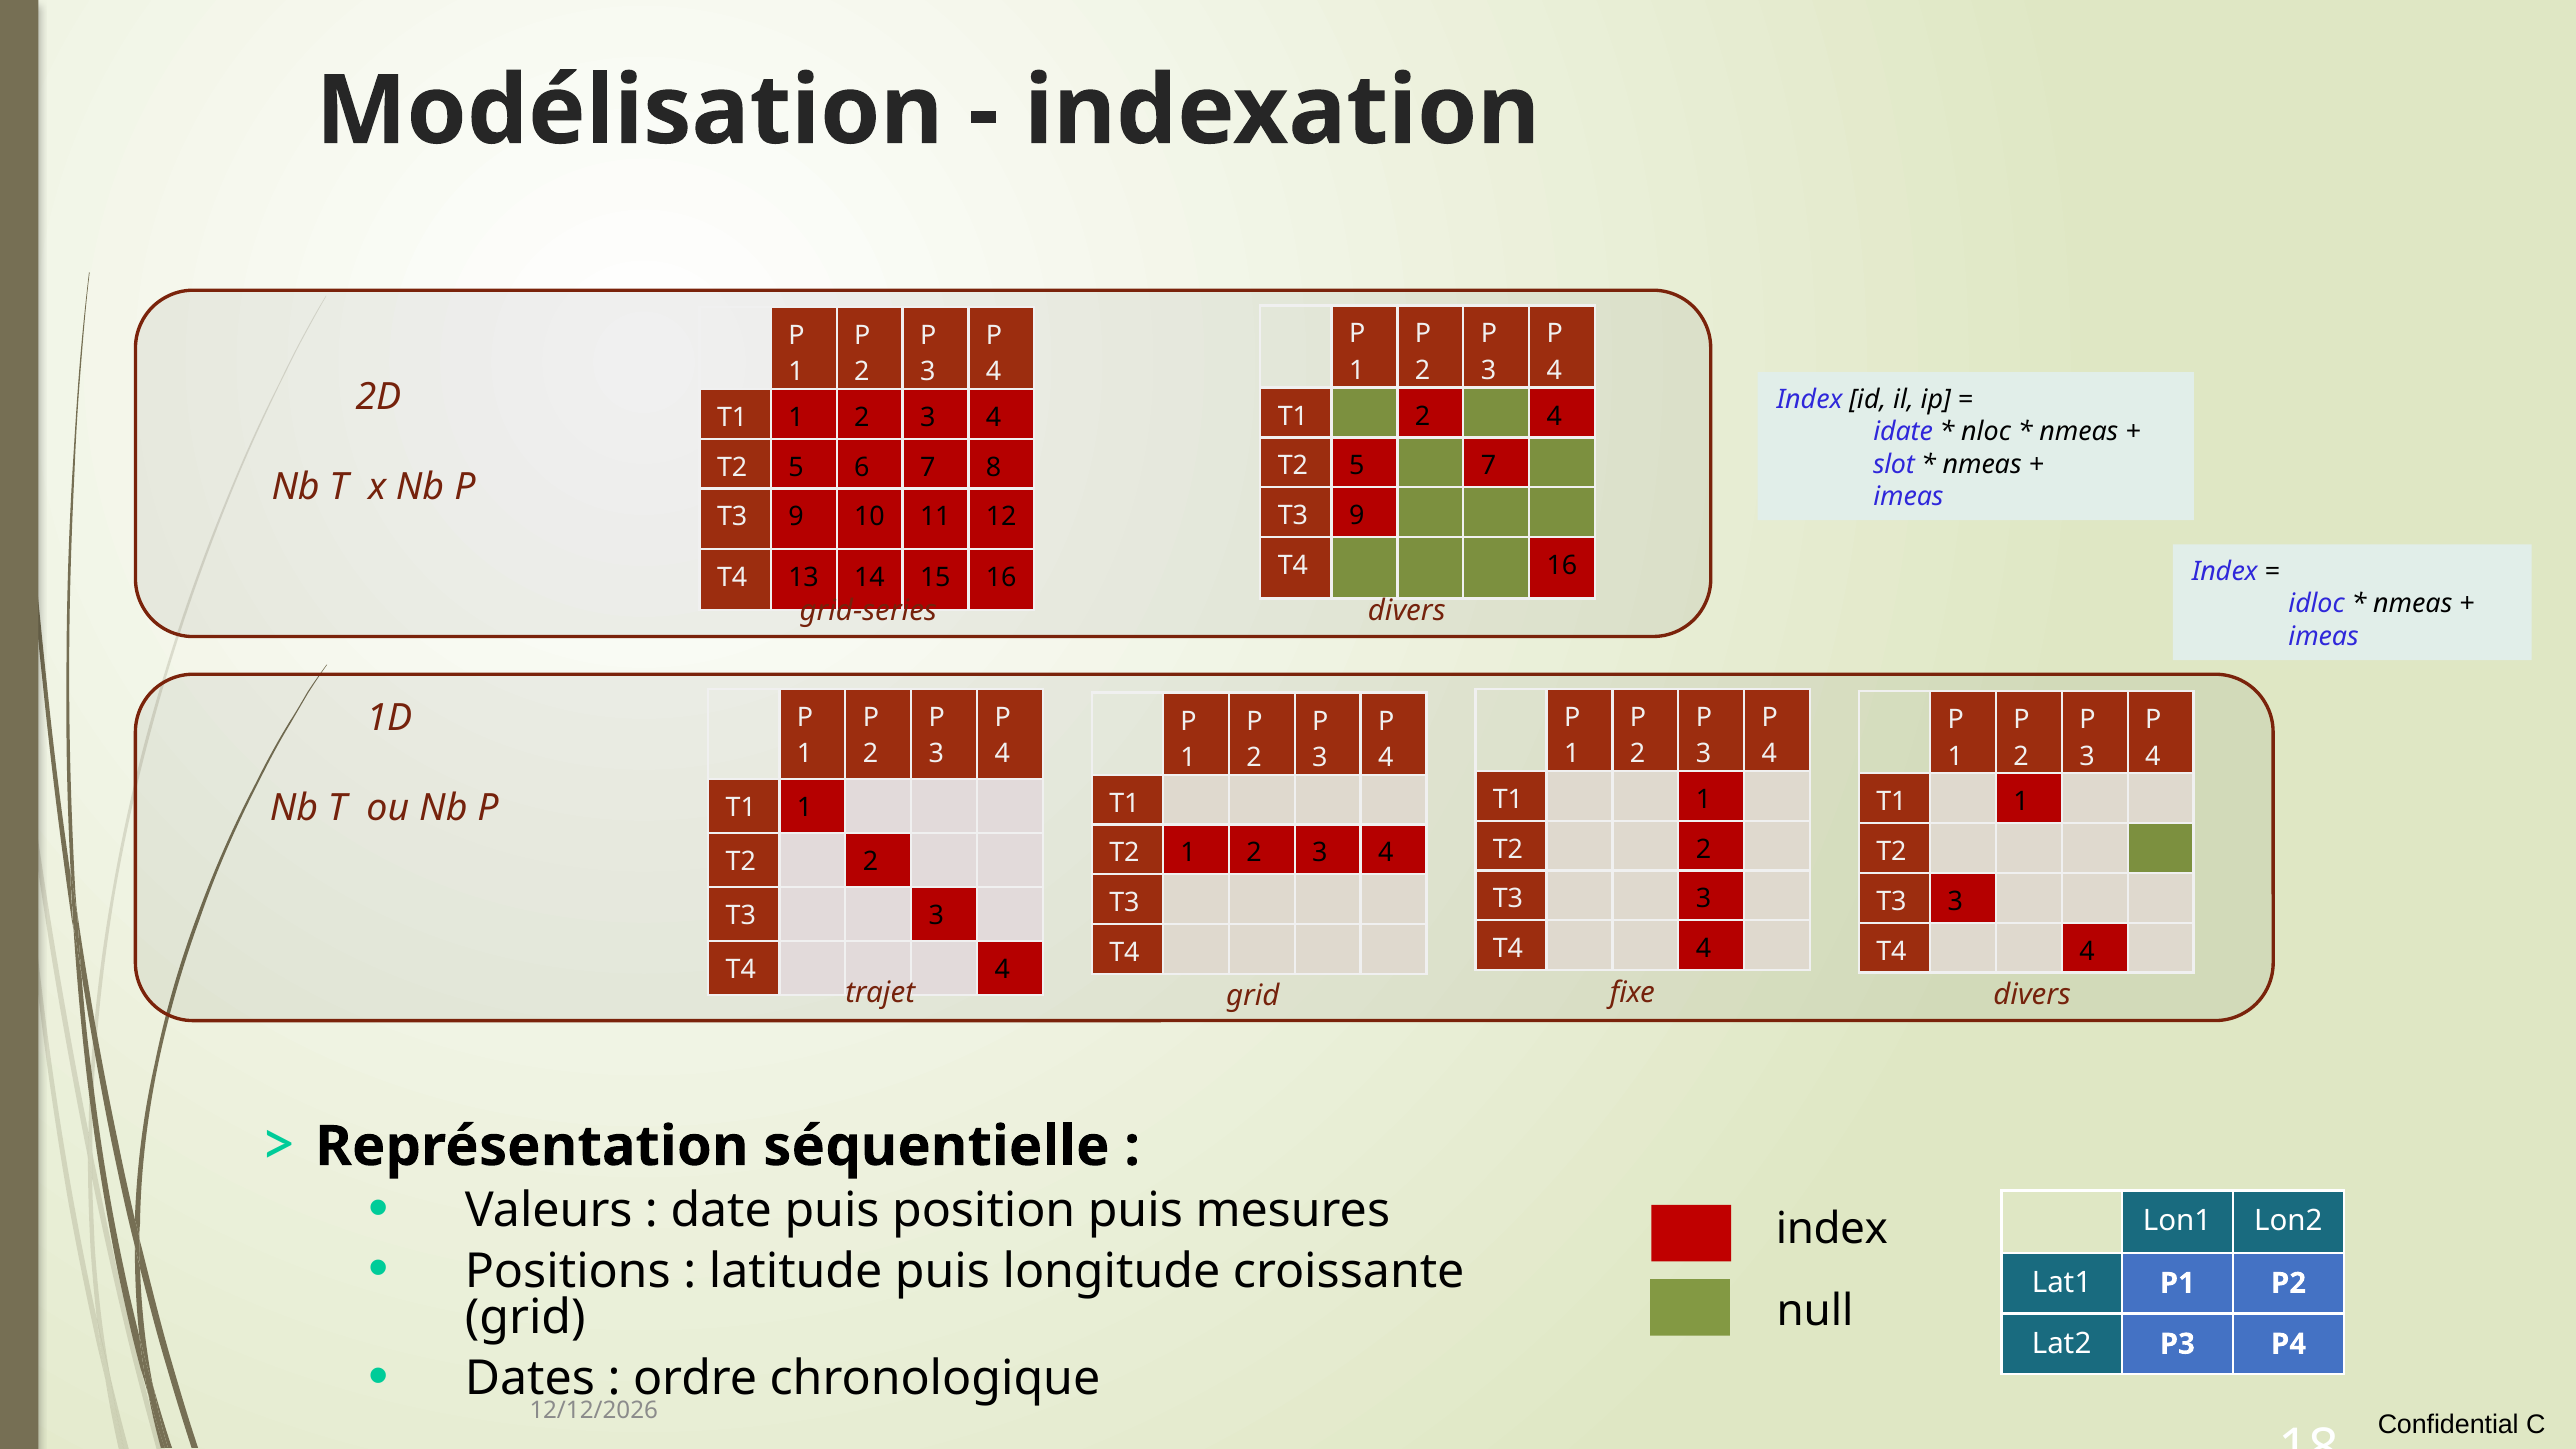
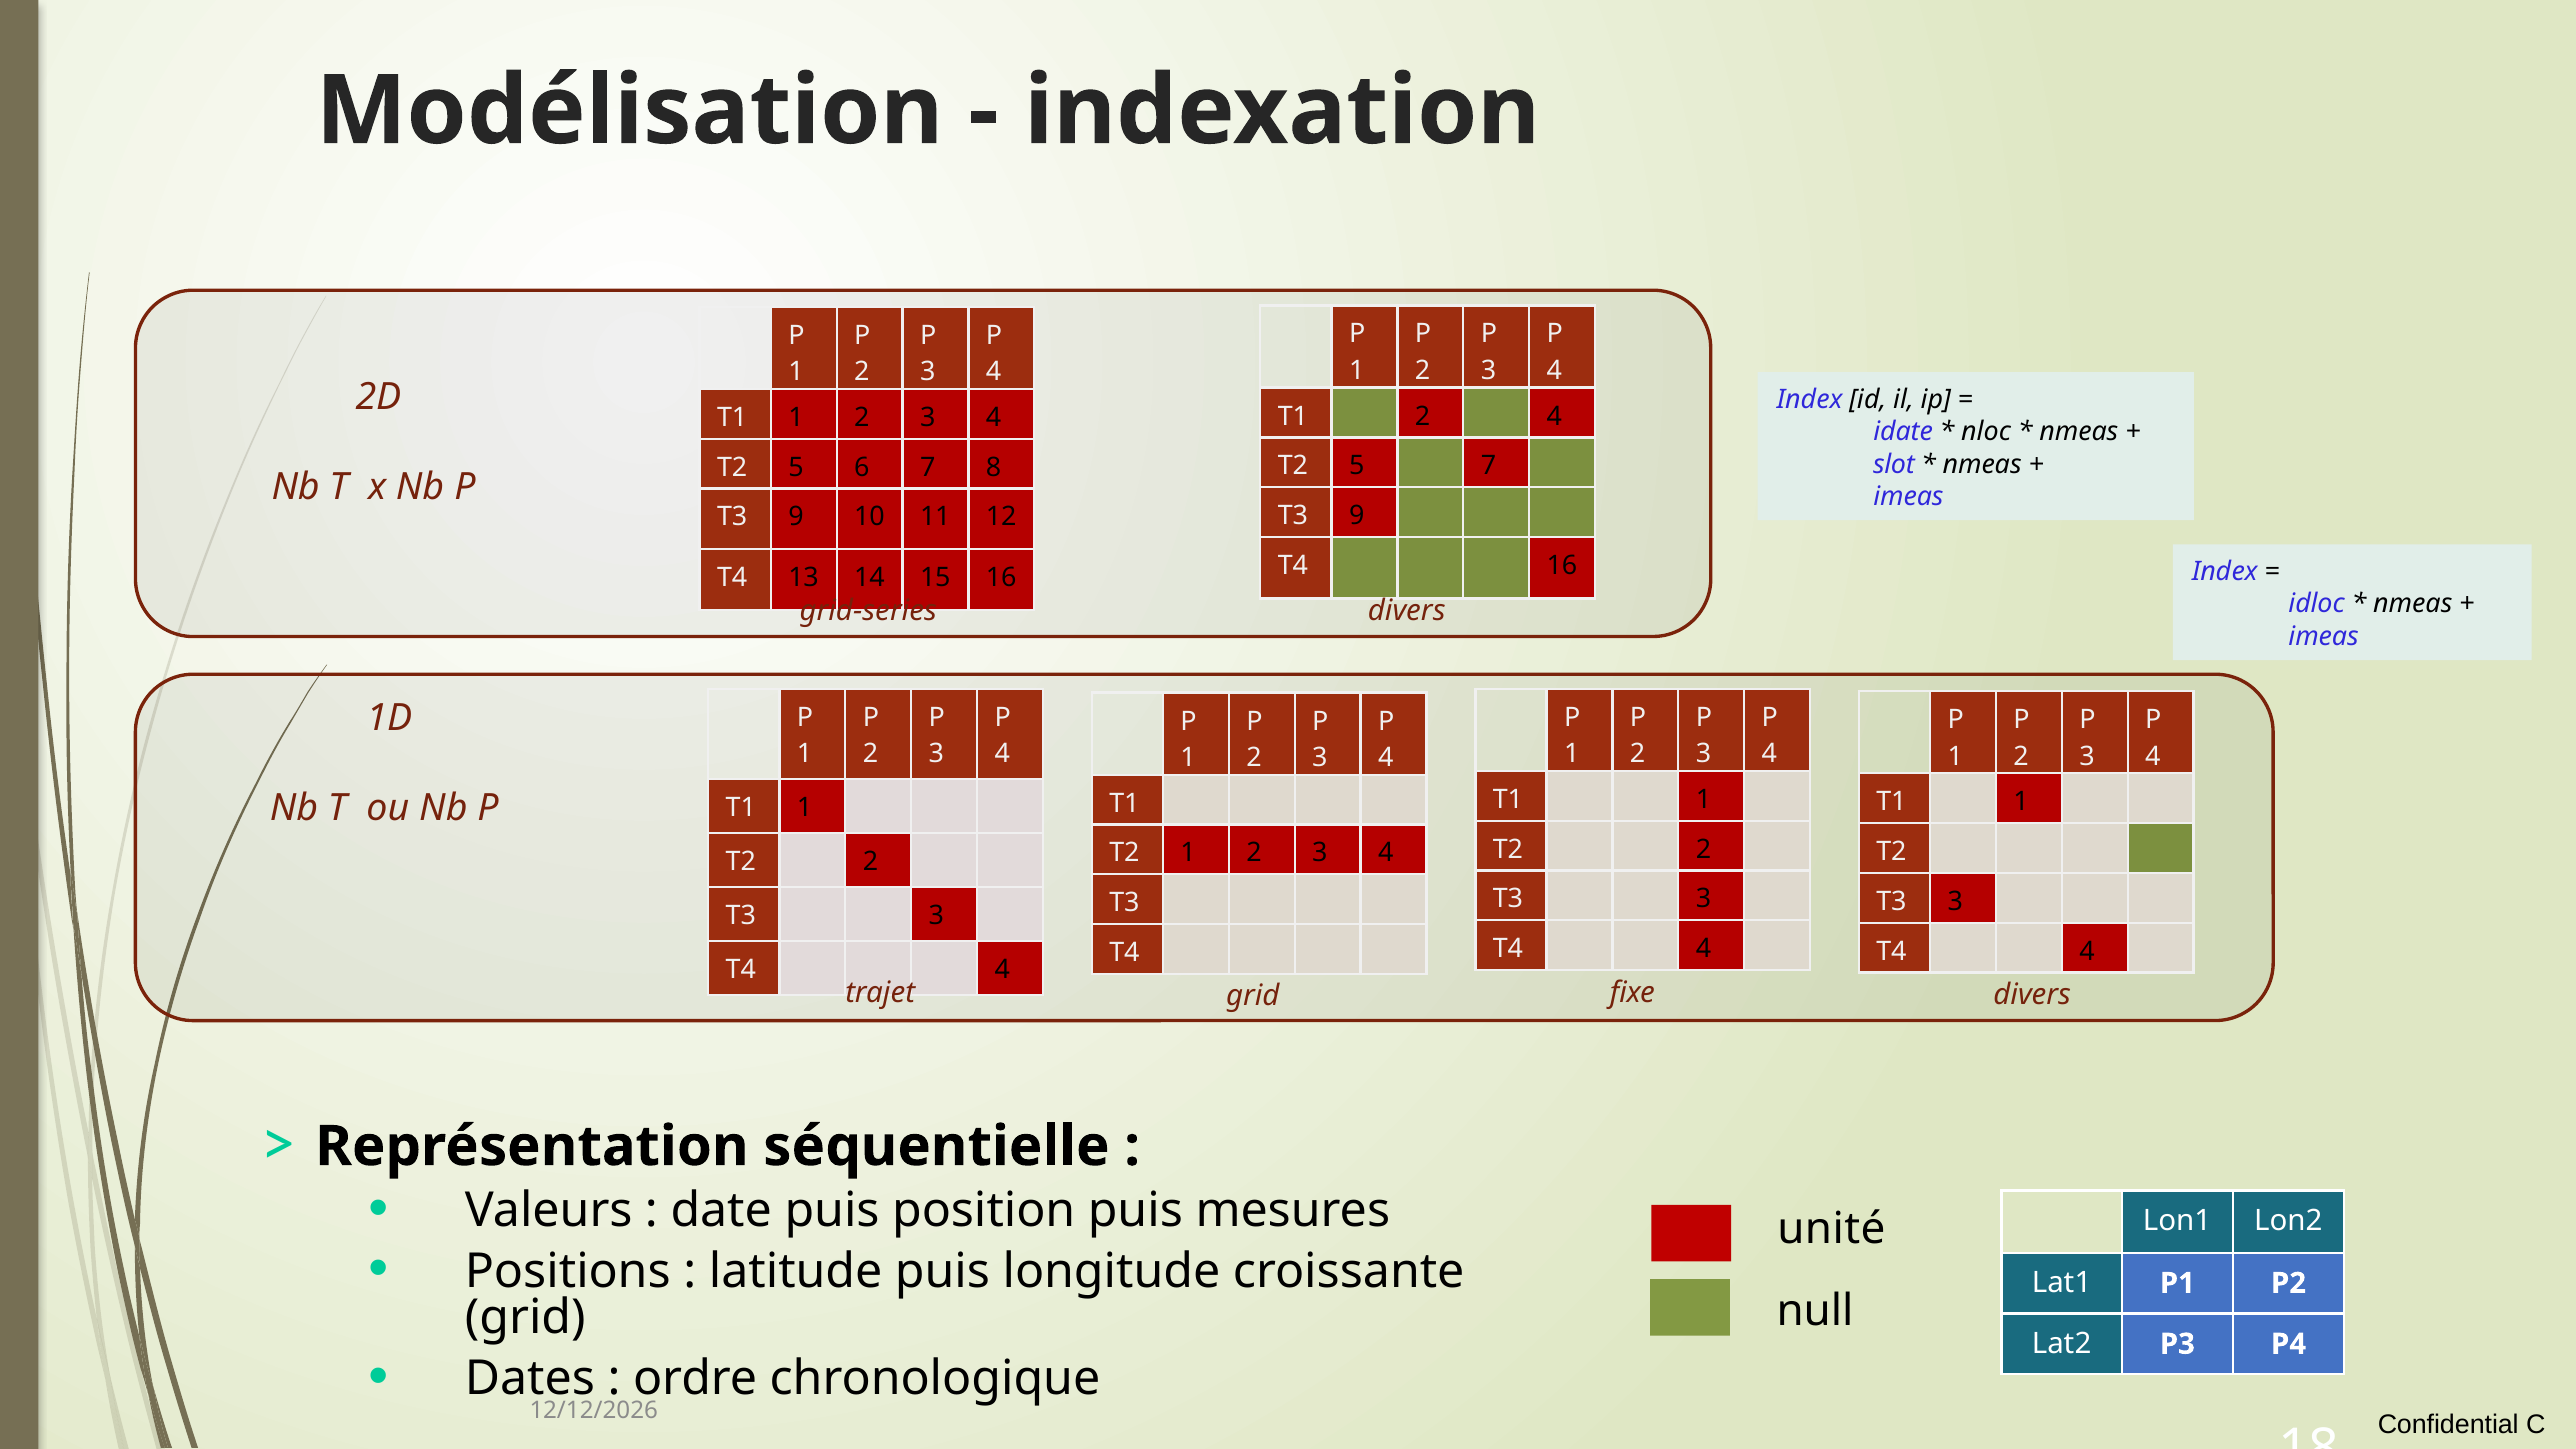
index at (1832, 1229): index -> unité
